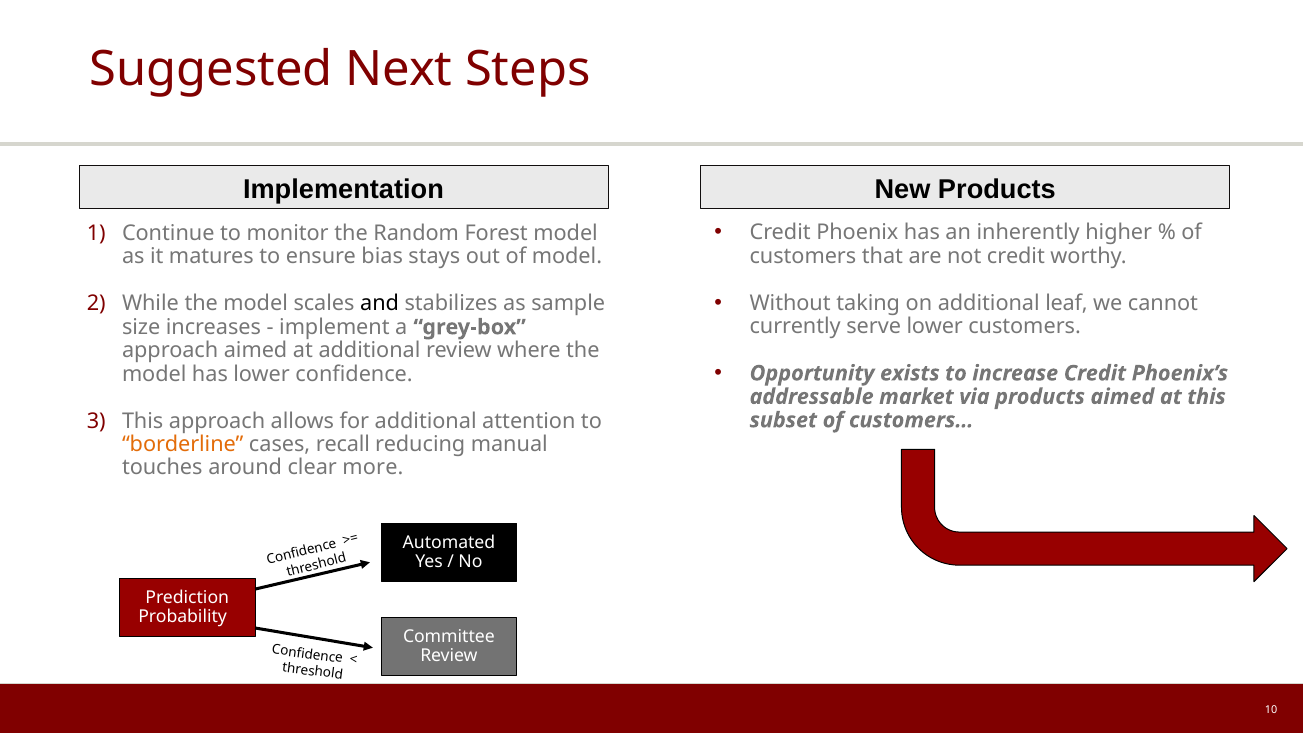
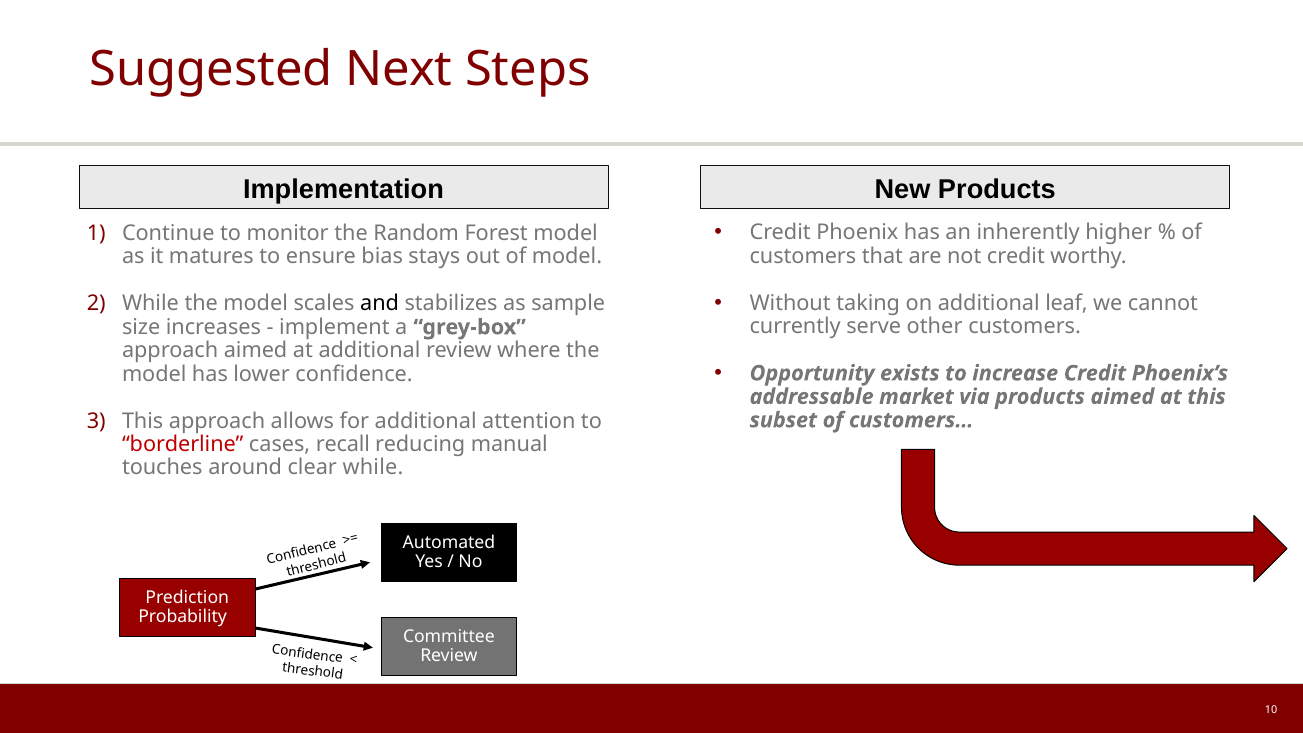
serve lower: lower -> other
borderline colour: orange -> red
clear more: more -> while
